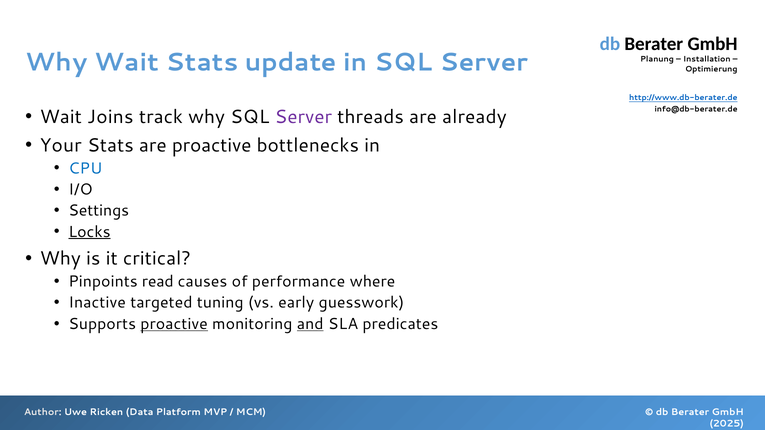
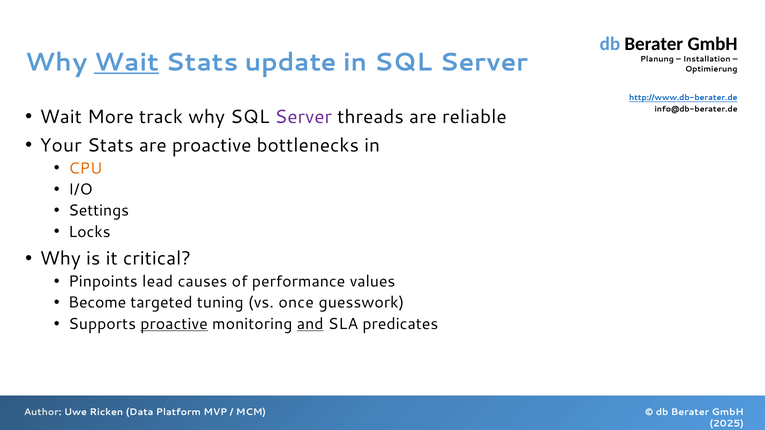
Wait at (126, 63) underline: none -> present
Joins: Joins -> More
already: already -> reliable
CPU colour: blue -> orange
Locks underline: present -> none
read: read -> lead
where: where -> values
Inactive: Inactive -> Become
early: early -> once
